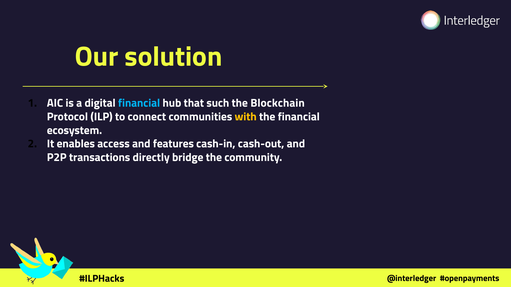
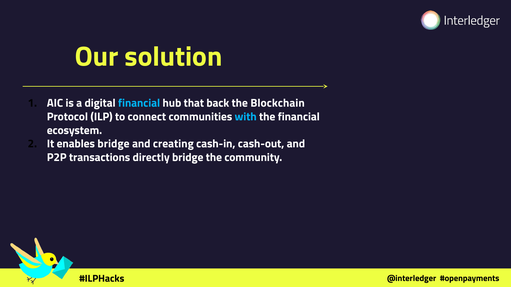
such: such -> back
with colour: yellow -> light blue
enables access: access -> bridge
features: features -> creating
